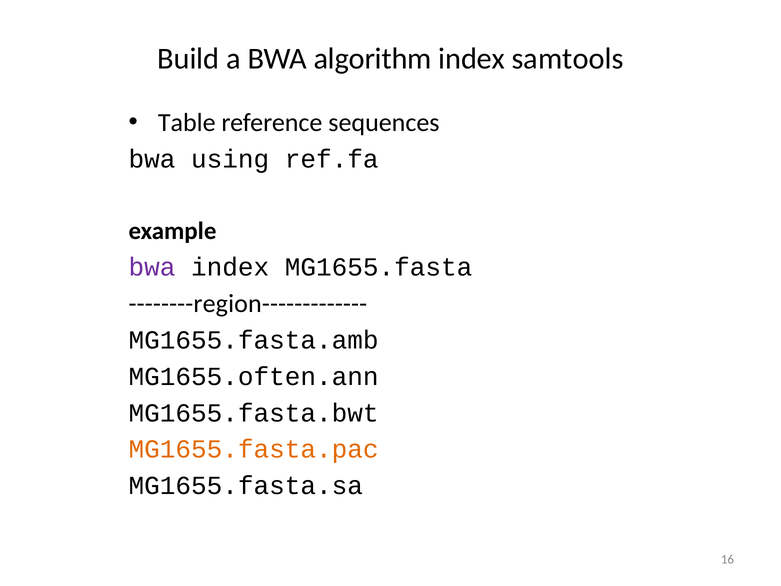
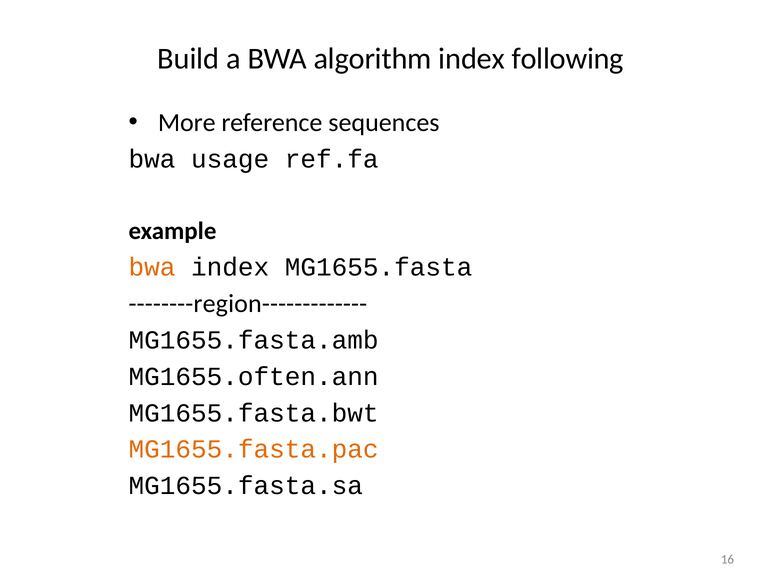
samtools: samtools -> following
Table: Table -> More
using: using -> usage
bwa at (152, 267) colour: purple -> orange
